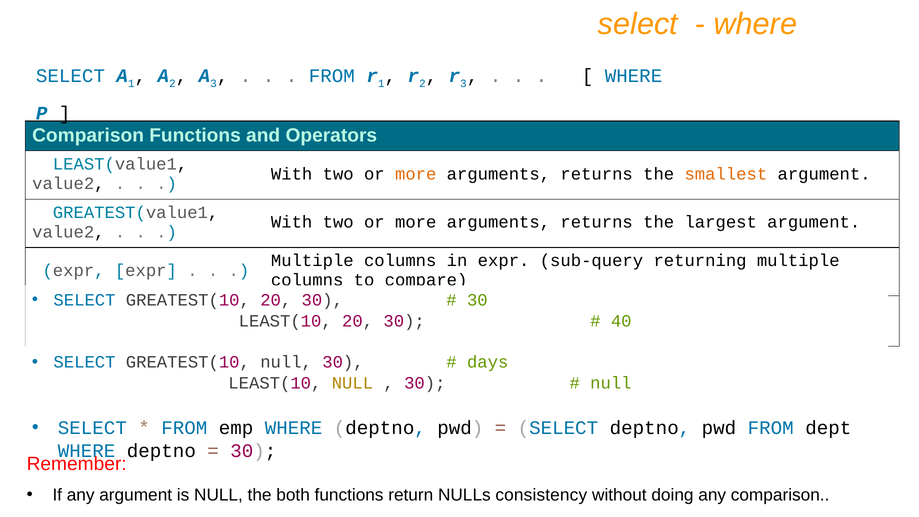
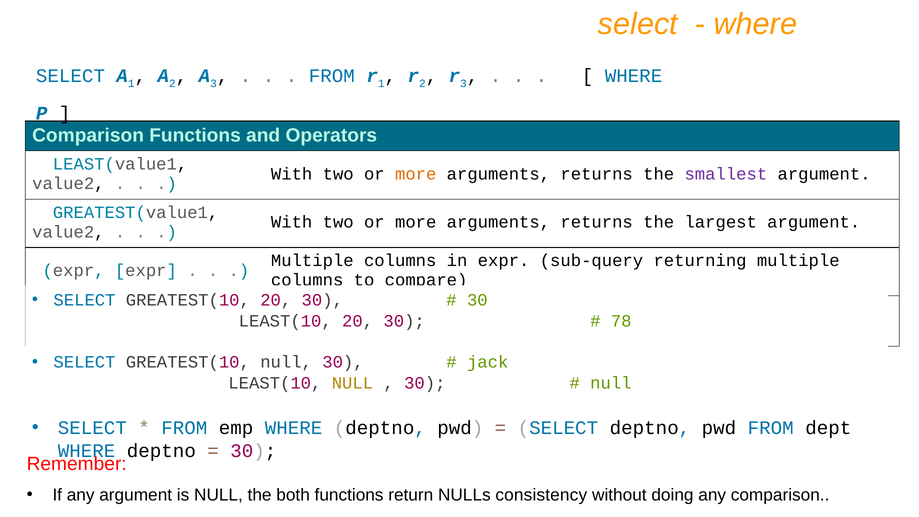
smallest colour: orange -> purple
40: 40 -> 78
days: days -> jack
